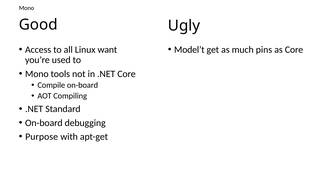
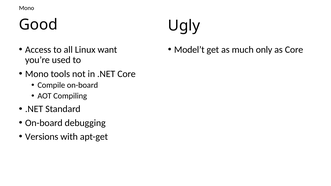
pins: pins -> only
Purpose: Purpose -> Versions
